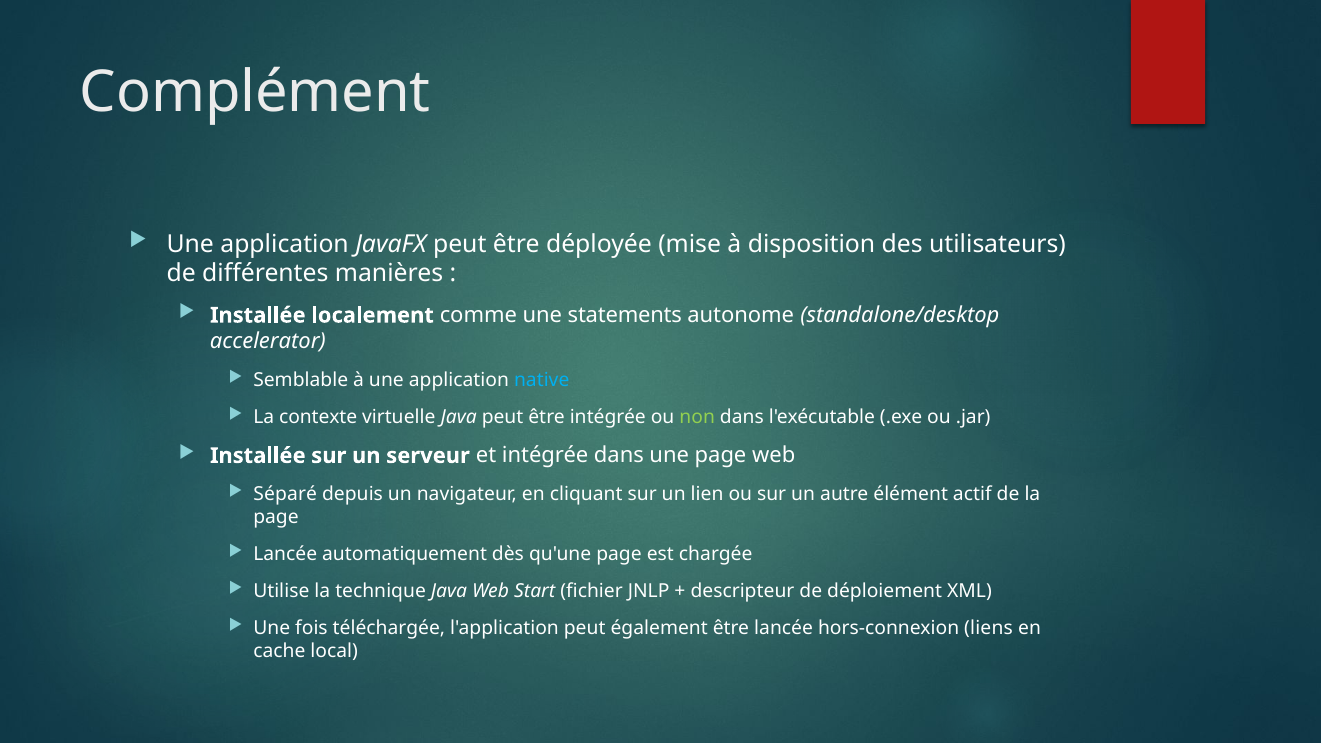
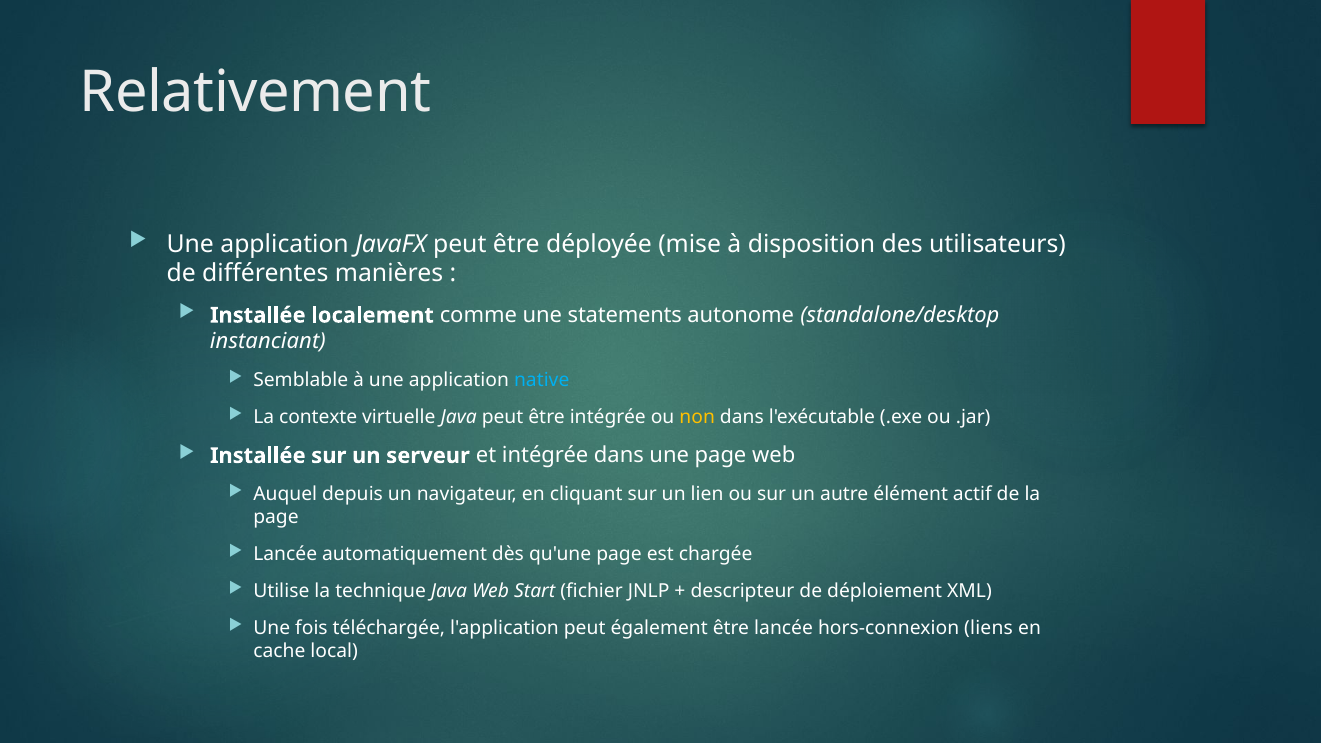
Complément: Complément -> Relativement
accelerator: accelerator -> instanciant
non colour: light green -> yellow
Séparé: Séparé -> Auquel
